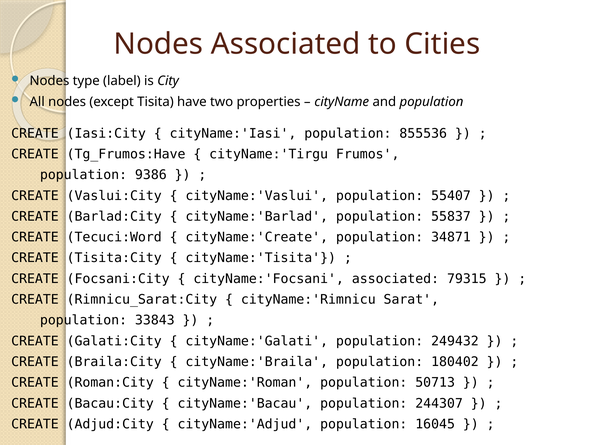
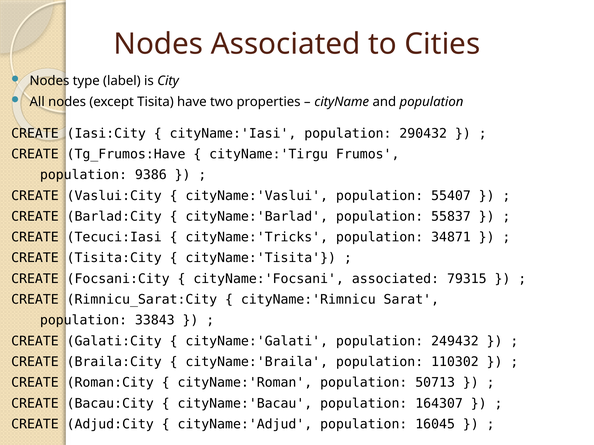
855536: 855536 -> 290432
Tecuci:Word: Tecuci:Word -> Tecuci:Iasi
cityName:'Create: cityName:'Create -> cityName:'Tricks
180402: 180402 -> 110302
244307: 244307 -> 164307
